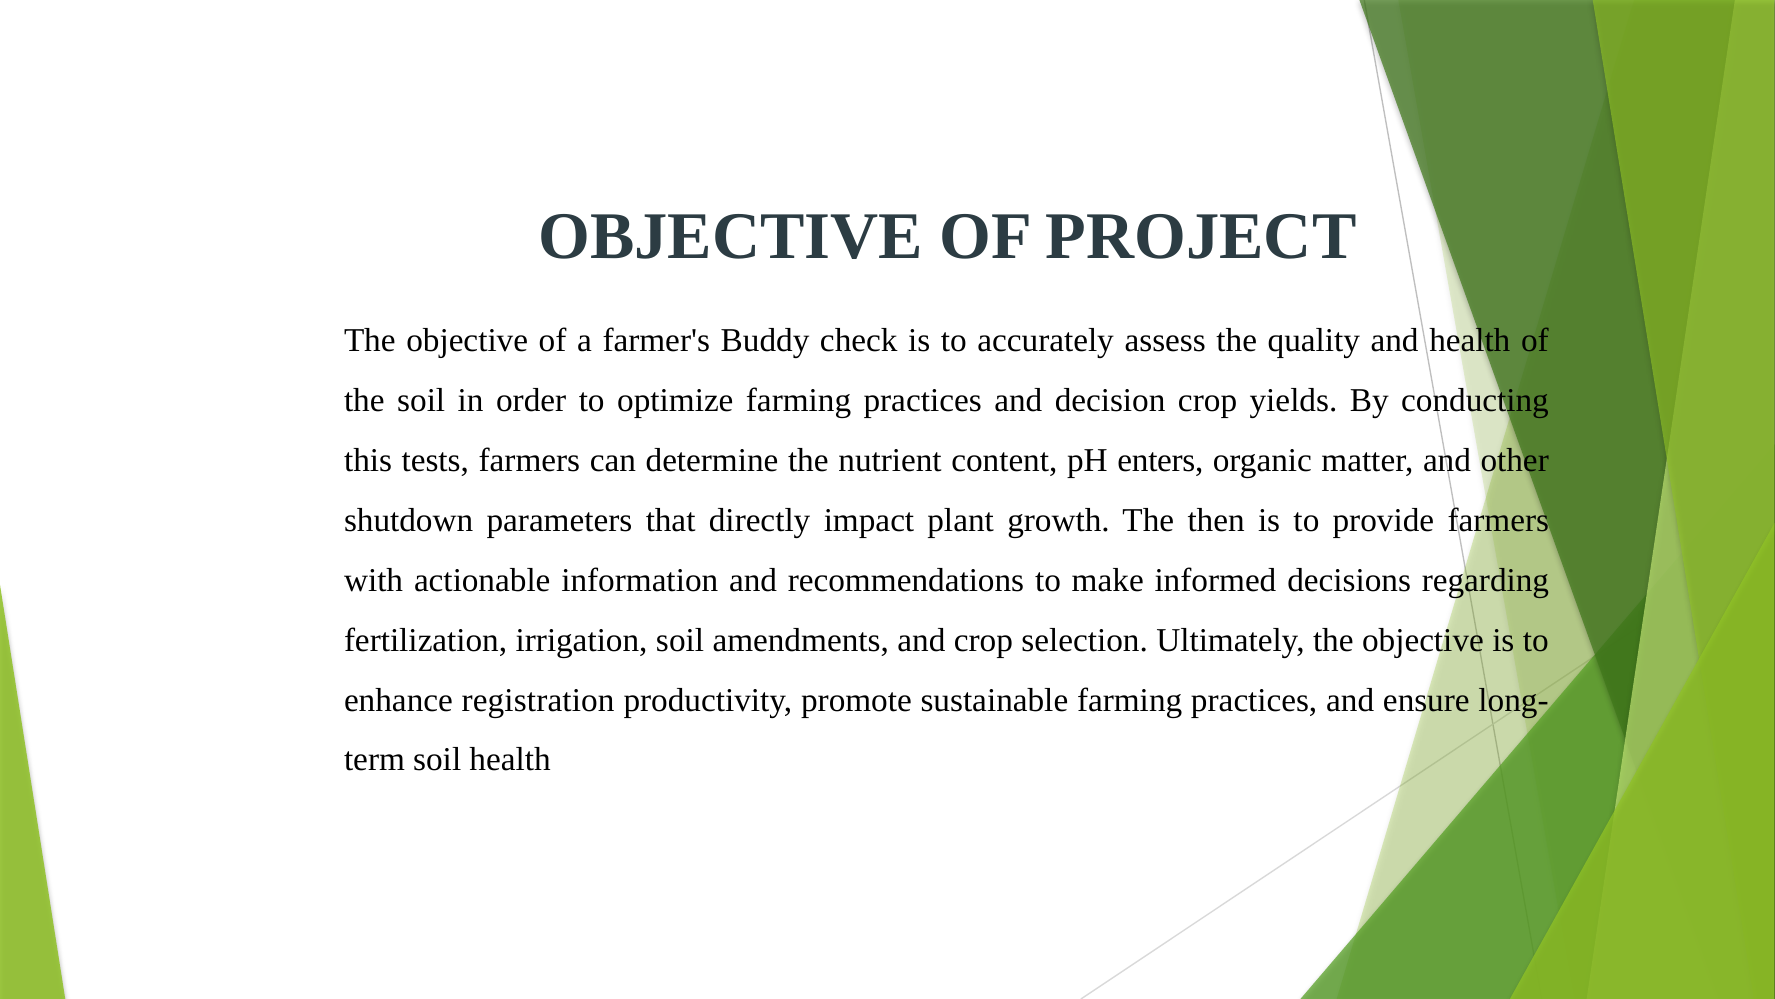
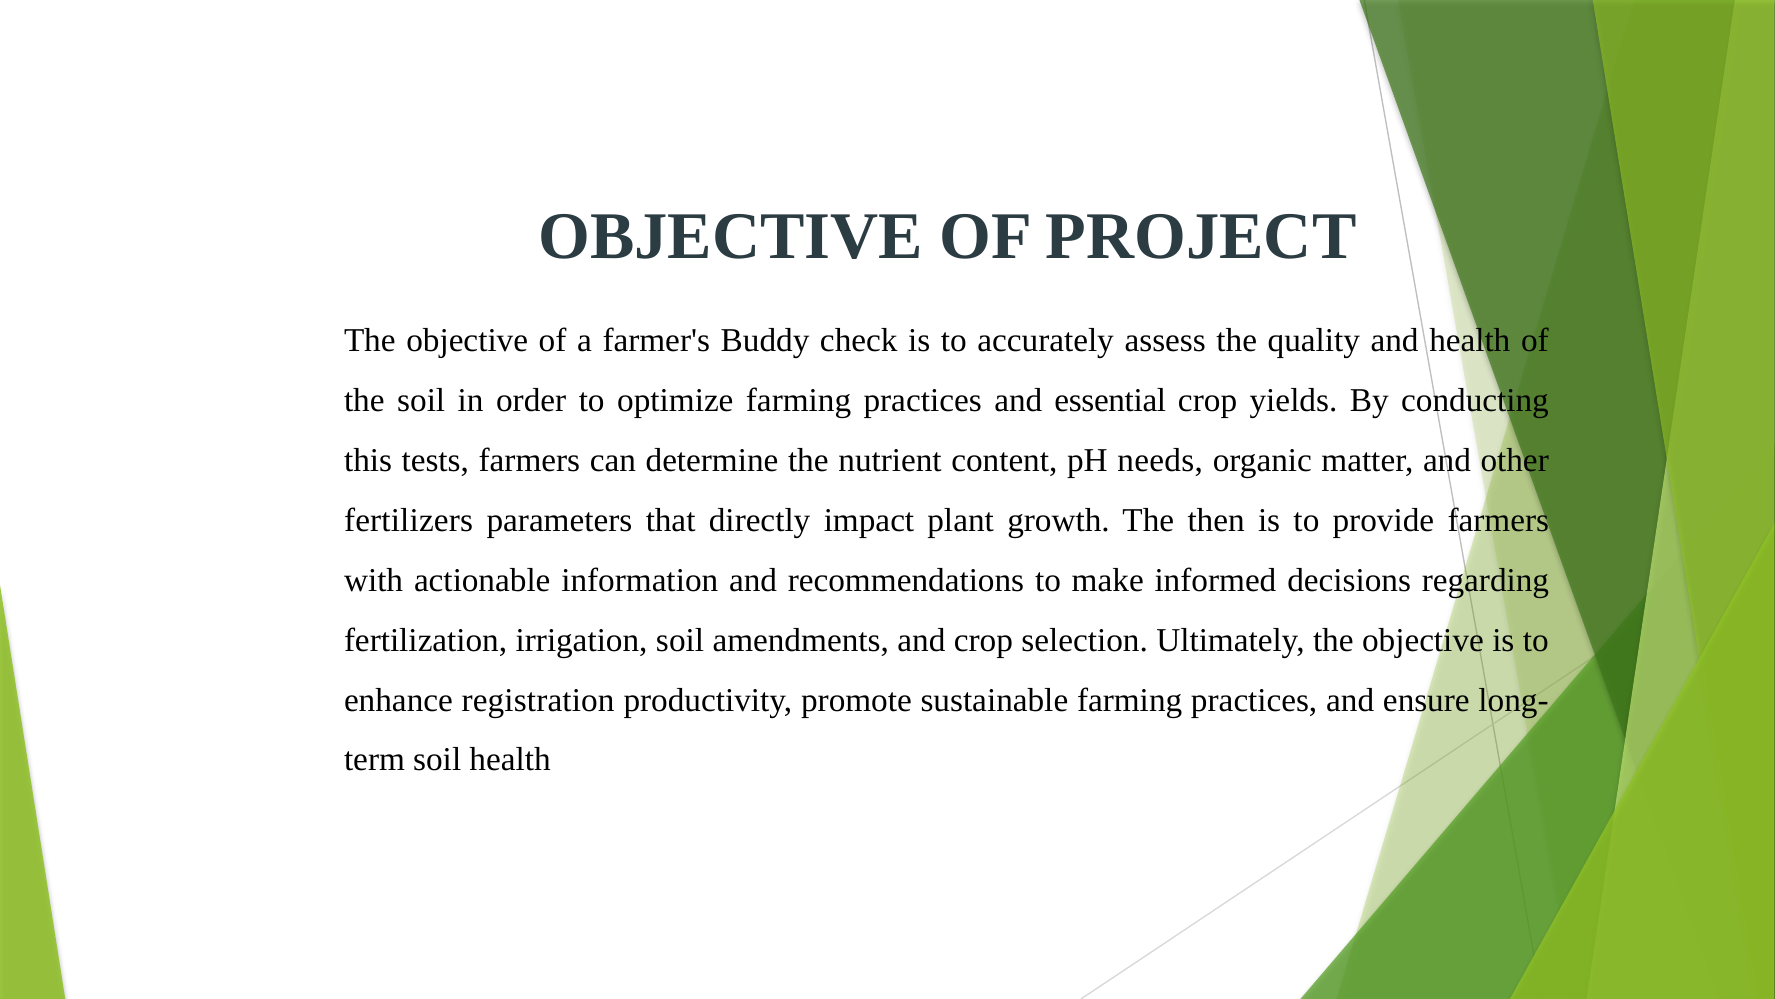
decision: decision -> essential
enters: enters -> needs
shutdown: shutdown -> fertilizers
